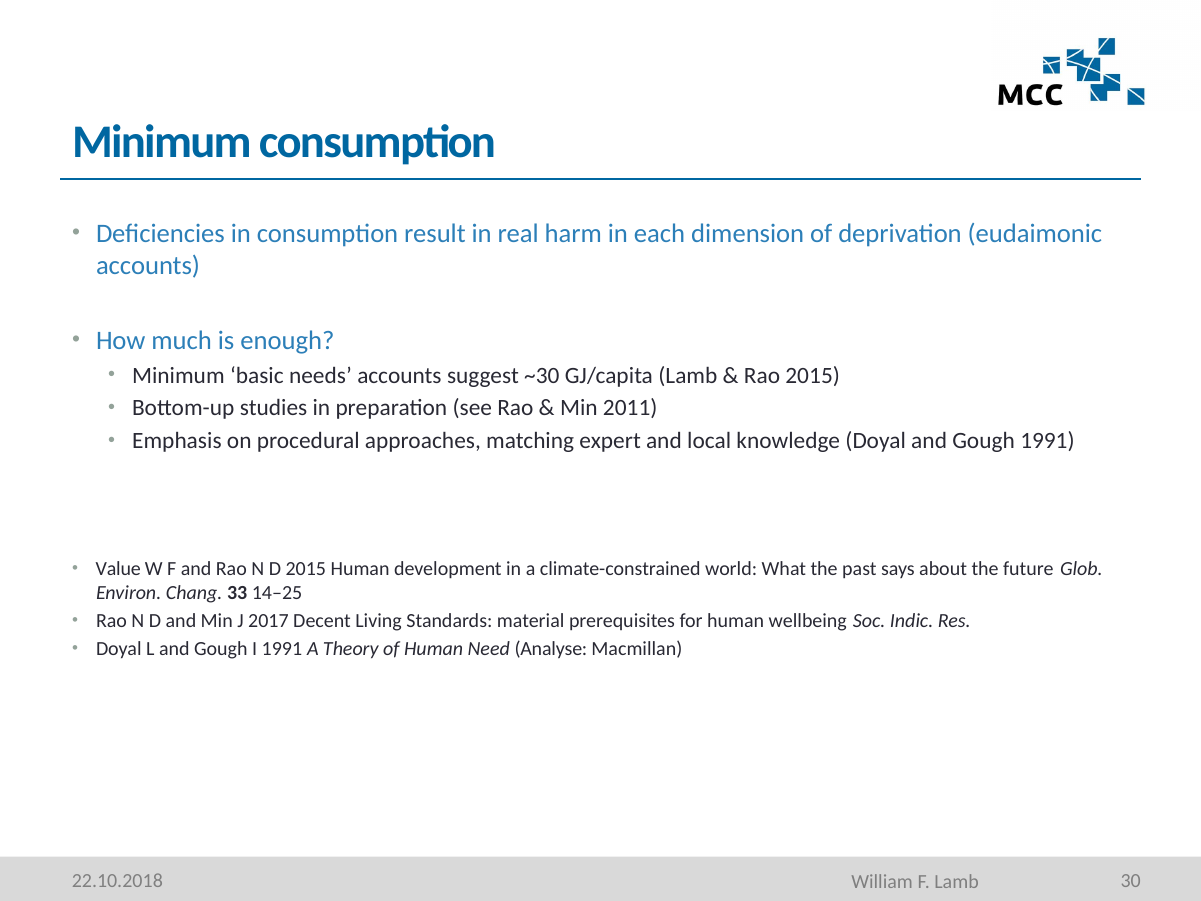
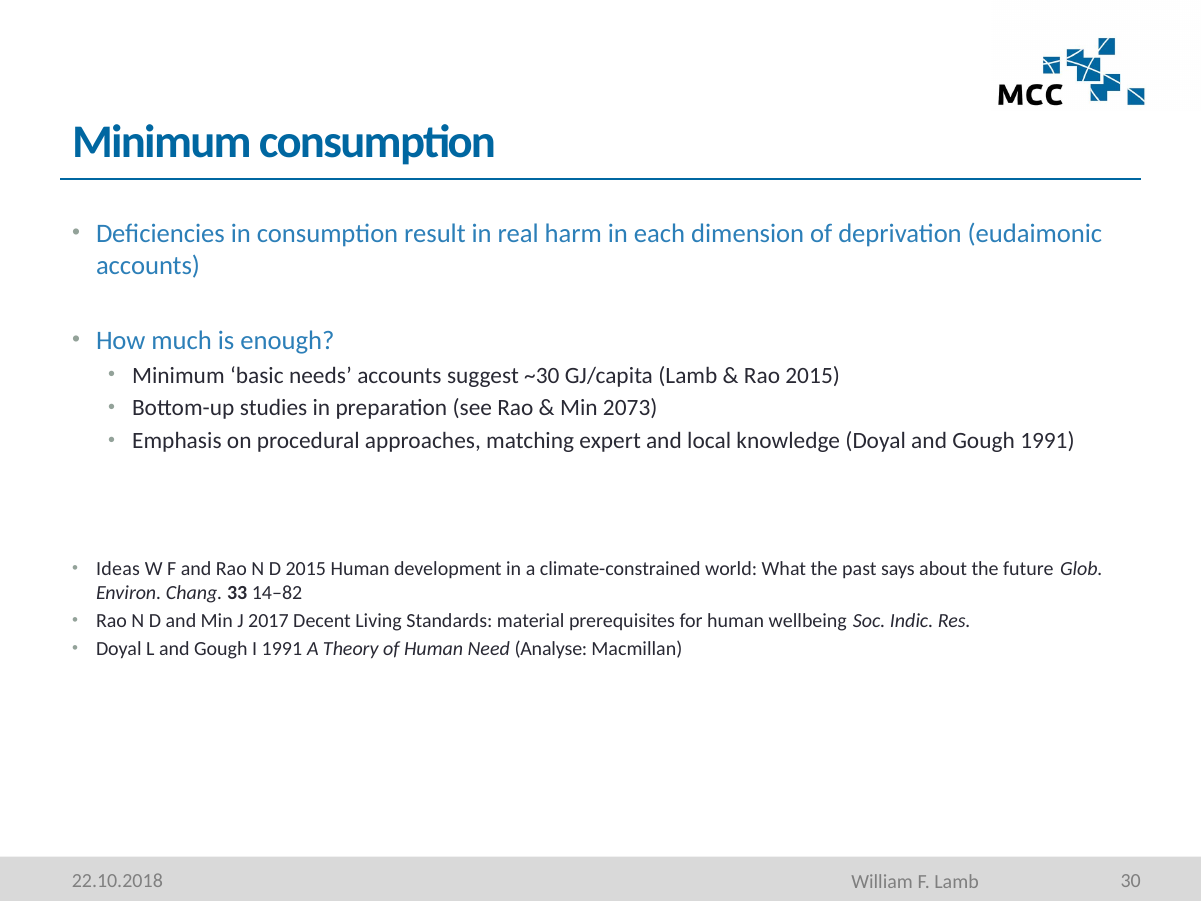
2011: 2011 -> 2073
Value: Value -> Ideas
14–25: 14–25 -> 14–82
